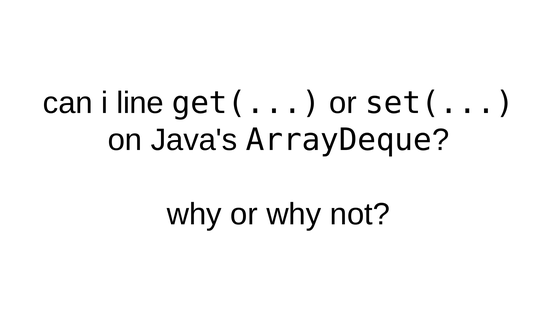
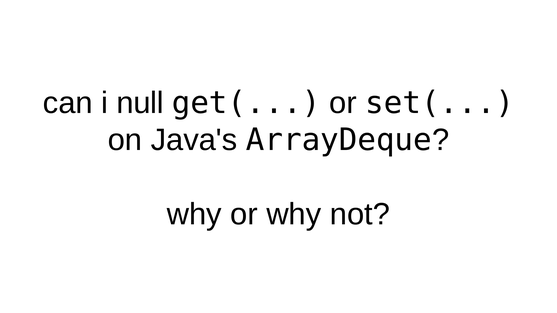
line: line -> null
